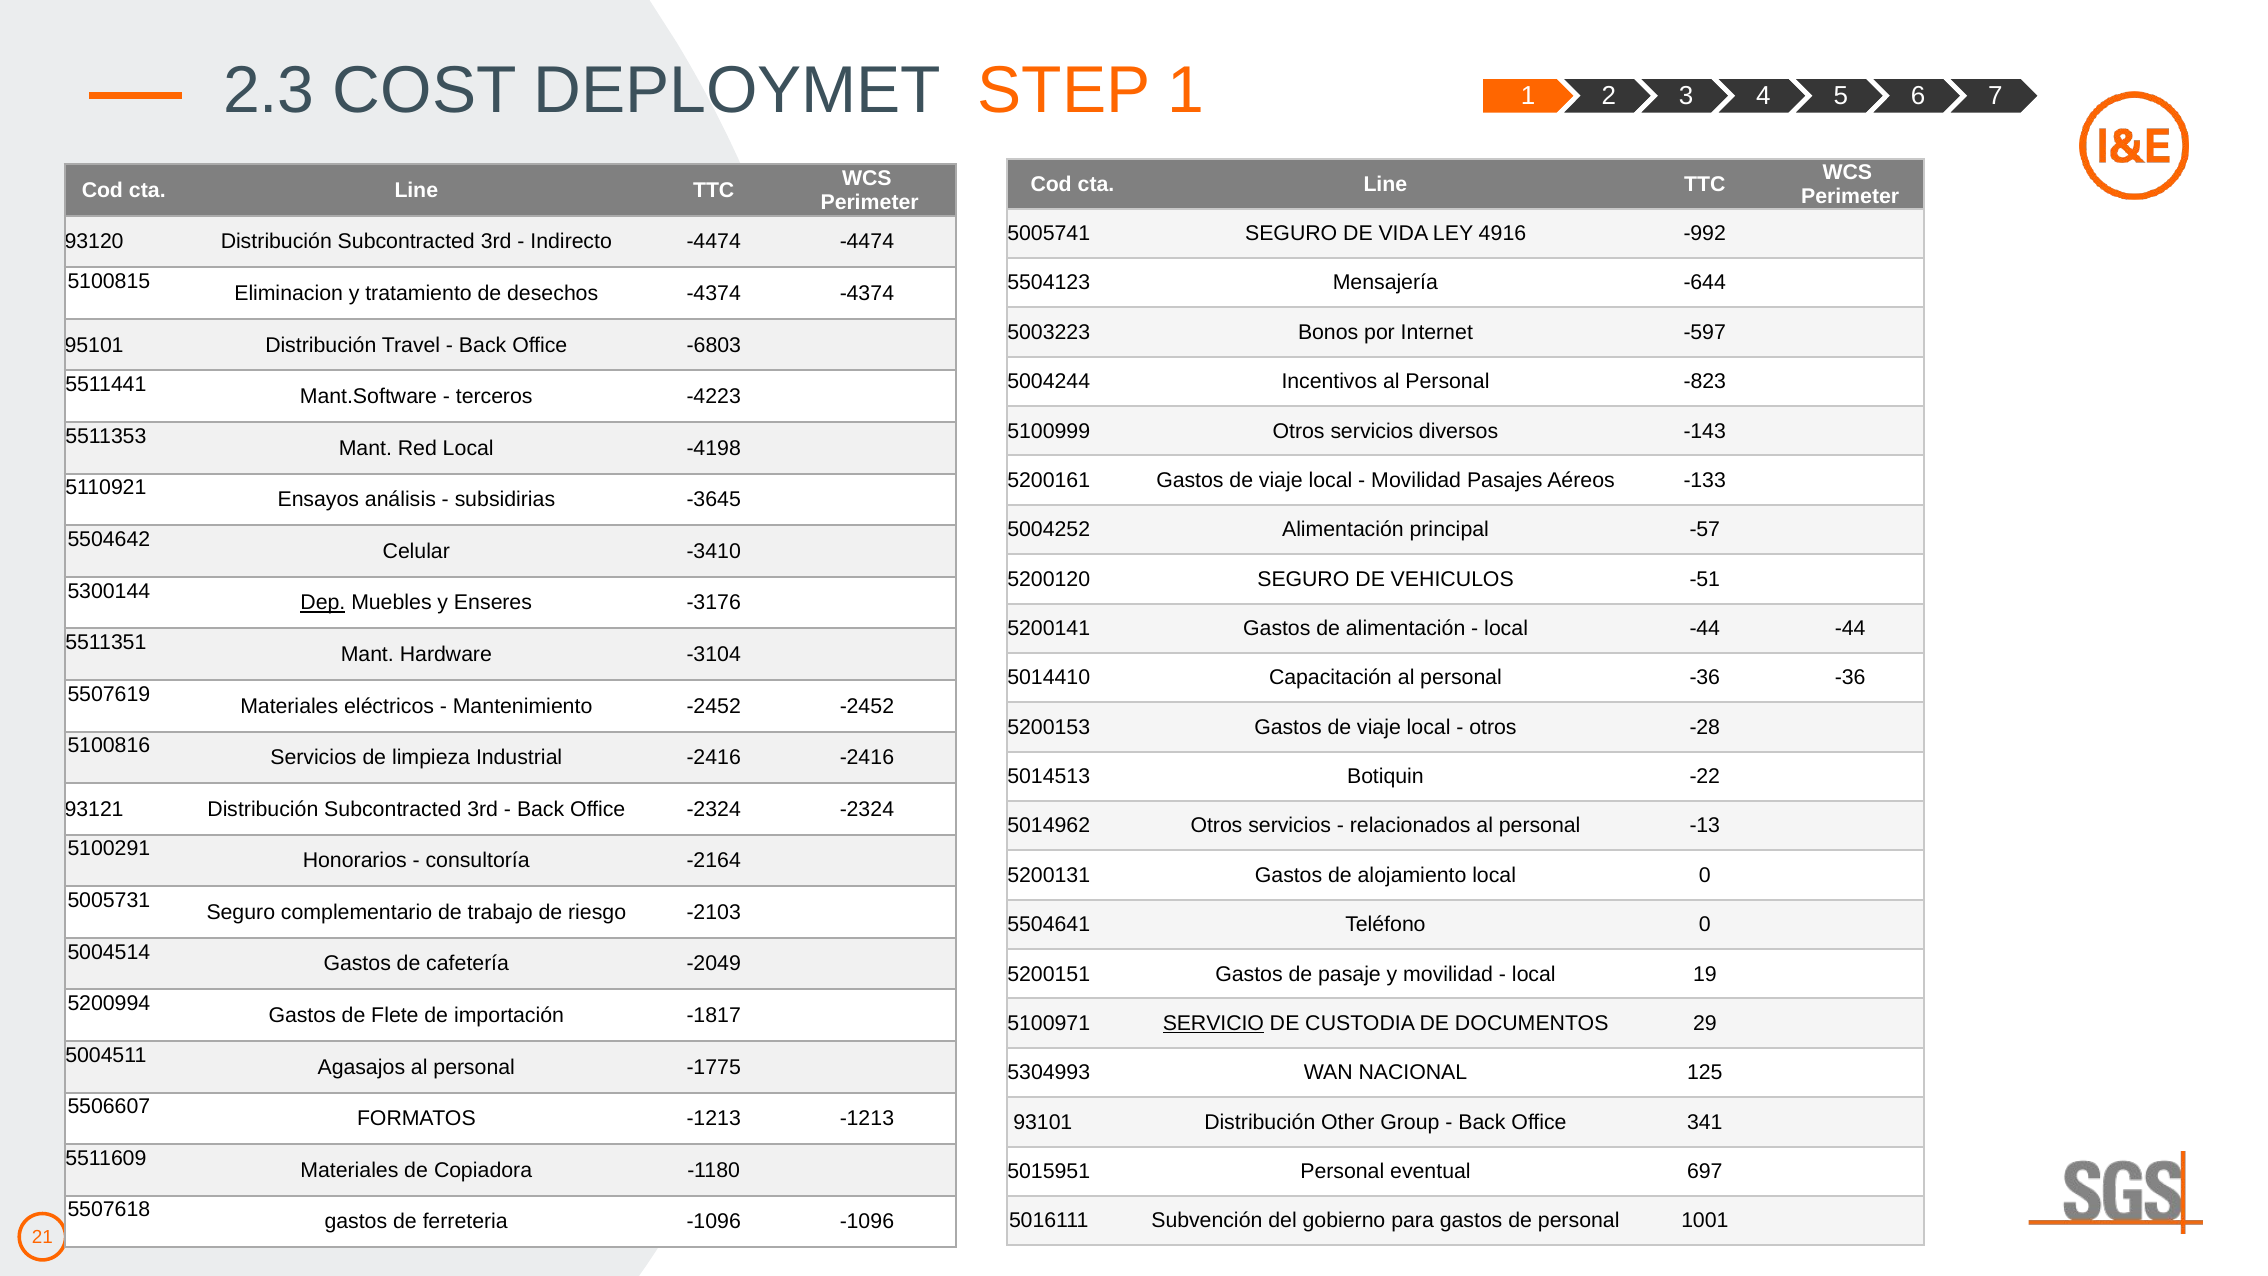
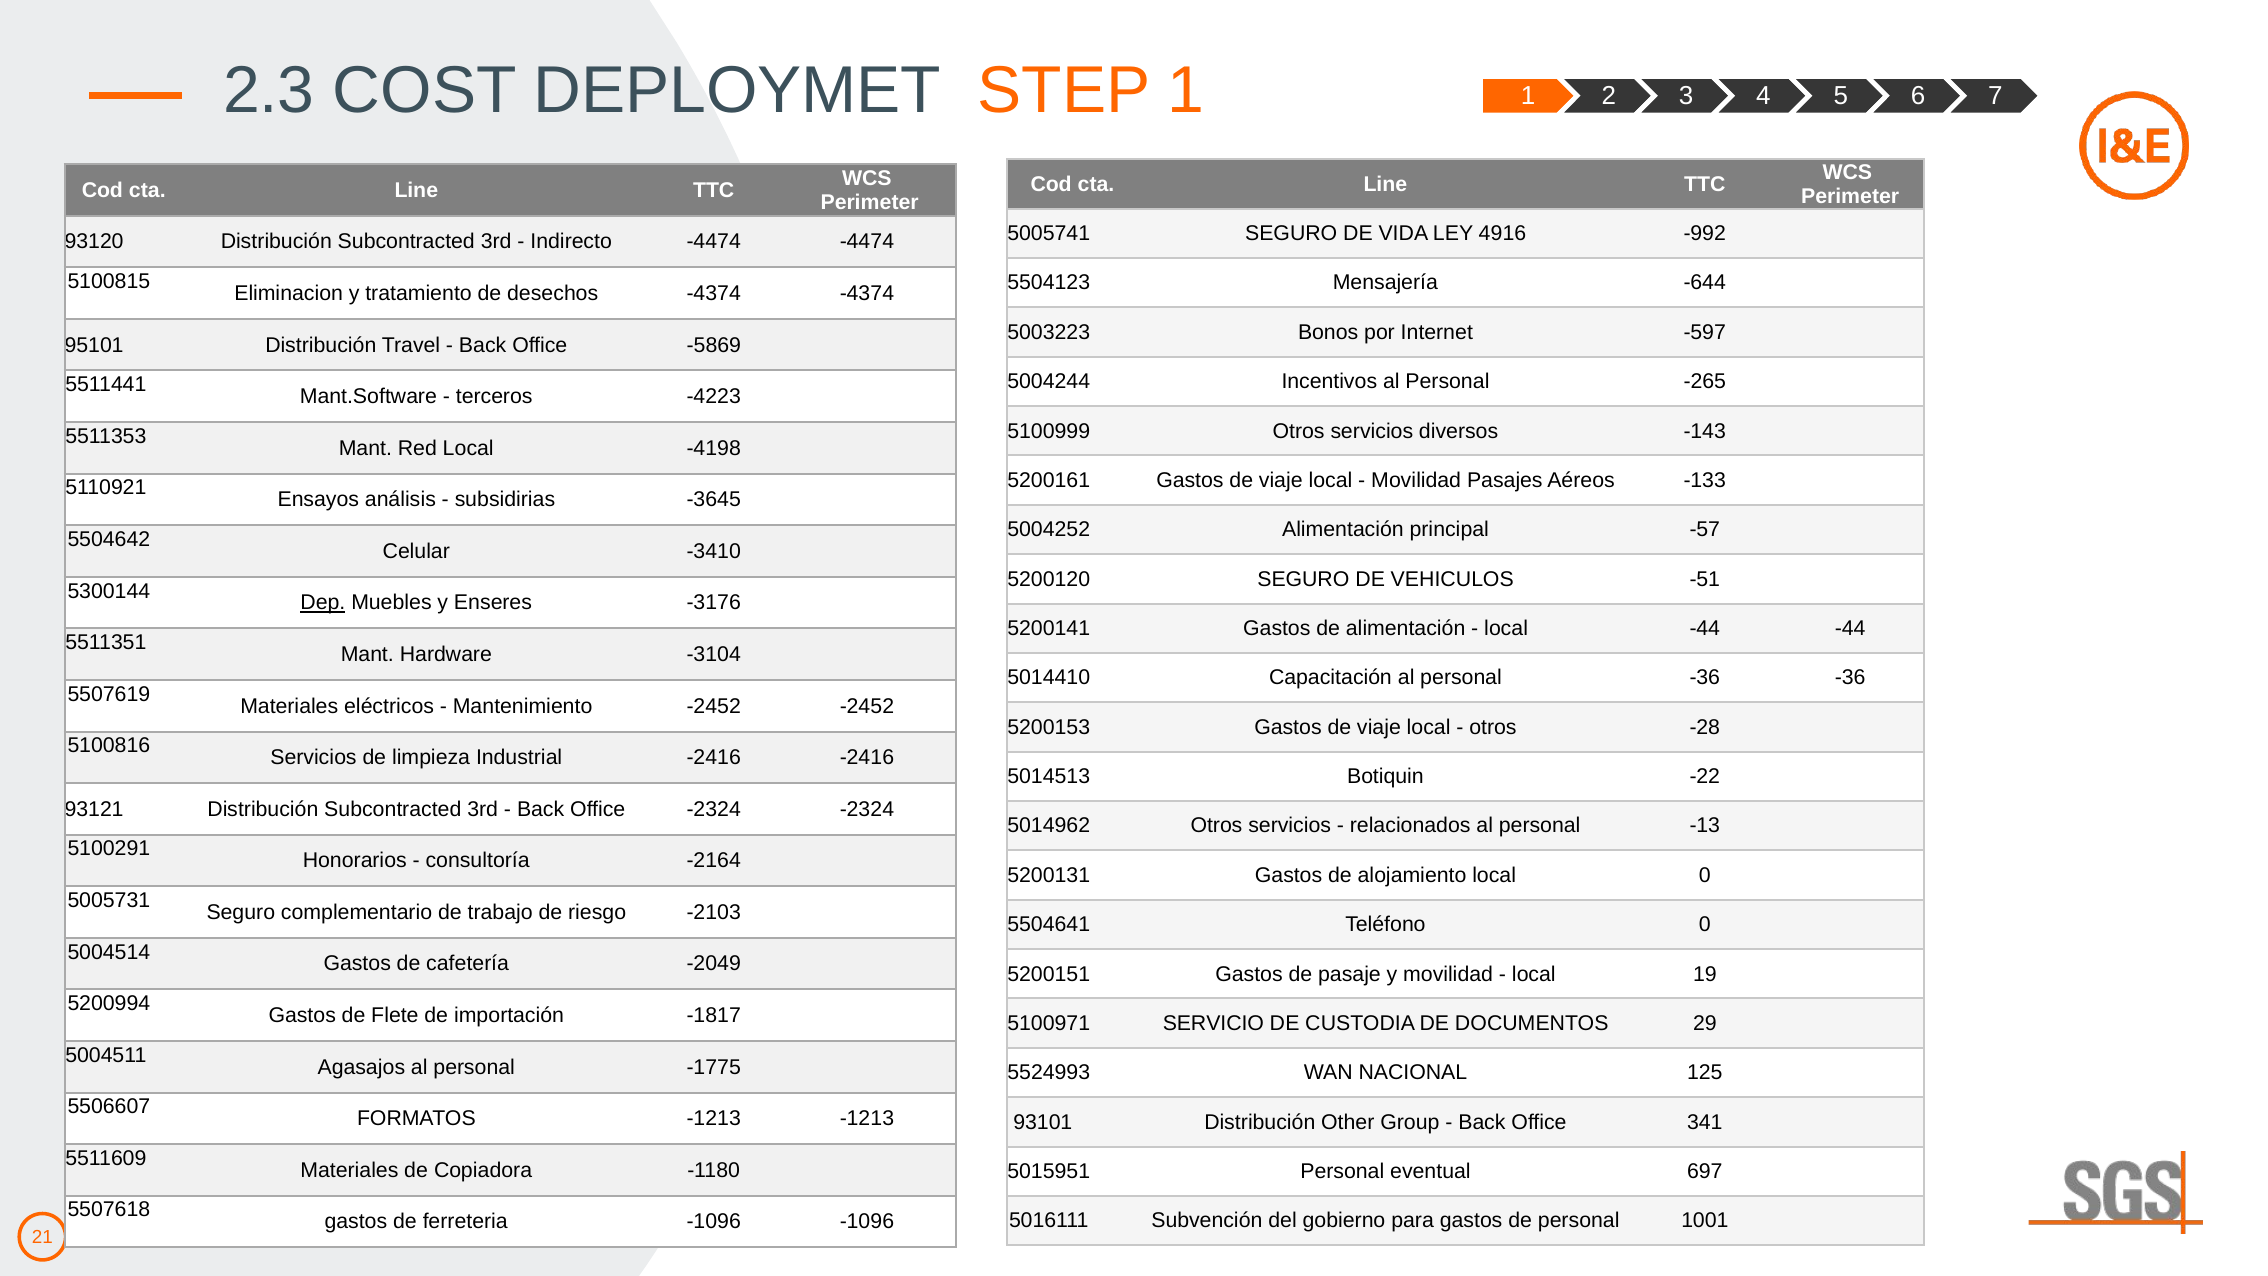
-6803: -6803 -> -5869
-823: -823 -> -265
SERVICIO underline: present -> none
5304993: 5304993 -> 5524993
